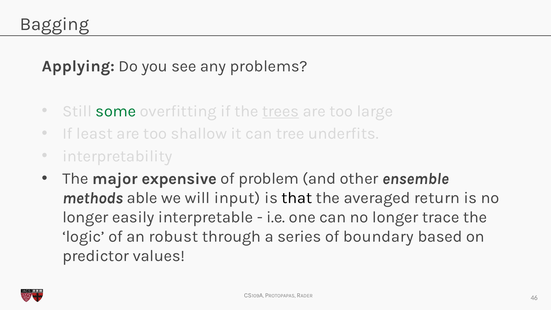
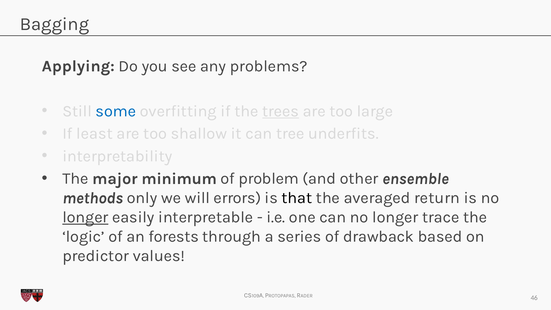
some colour: green -> blue
expensive: expensive -> minimum
able: able -> only
input: input -> errors
longer at (85, 217) underline: none -> present
robust: robust -> forests
boundary: boundary -> drawback
